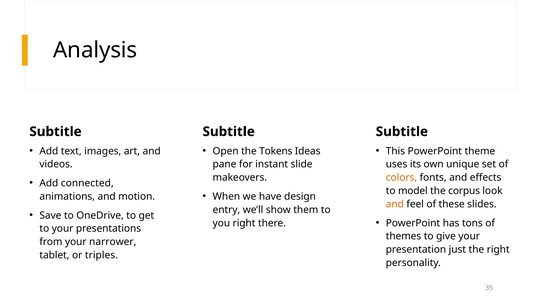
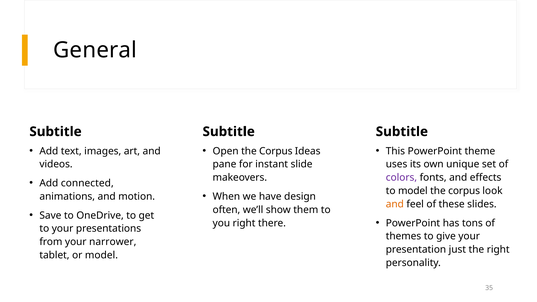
Analysis: Analysis -> General
Open the Tokens: Tokens -> Corpus
colors colour: orange -> purple
entry: entry -> often
or triples: triples -> model
